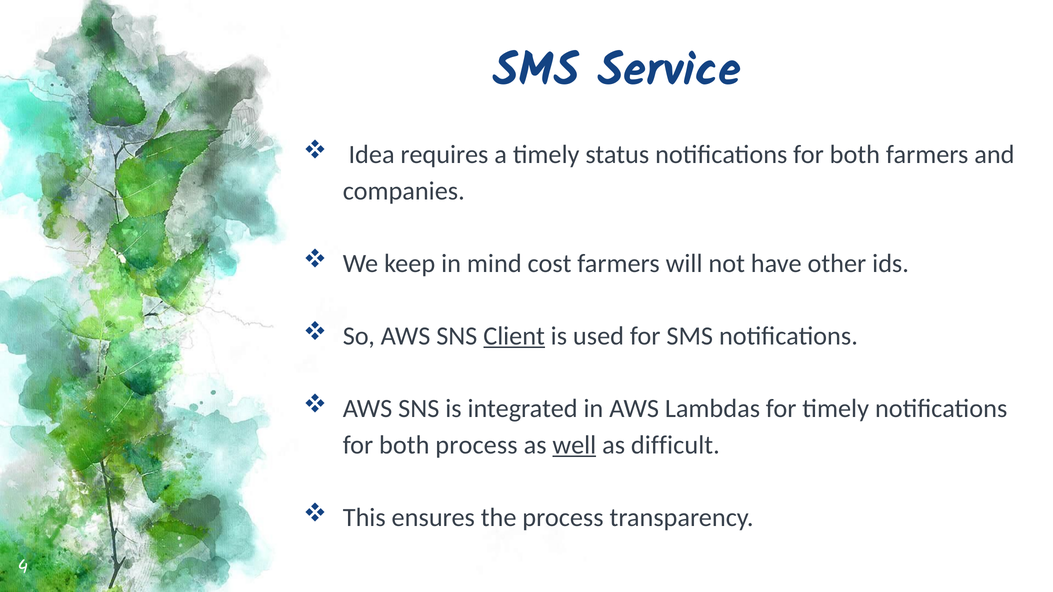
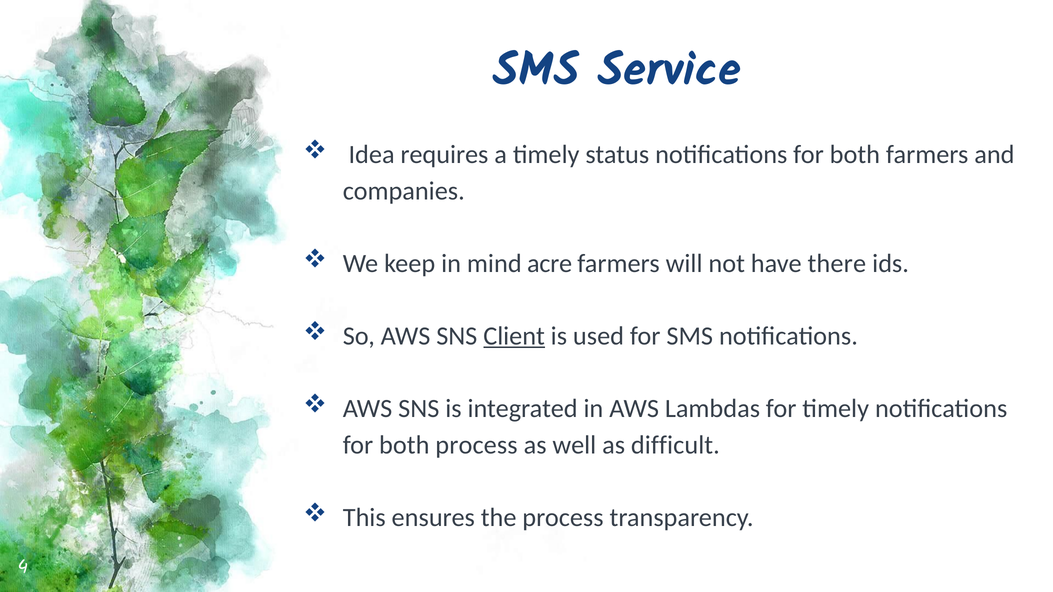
cost: cost -> acre
other: other -> there
well underline: present -> none
